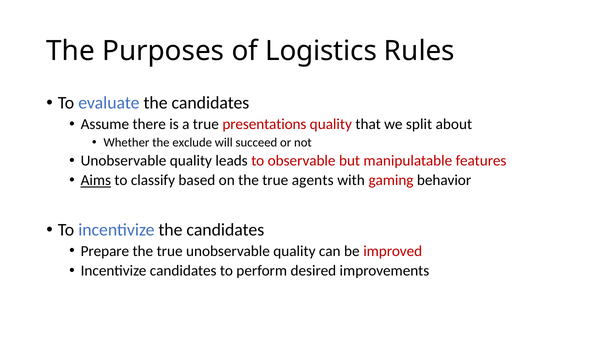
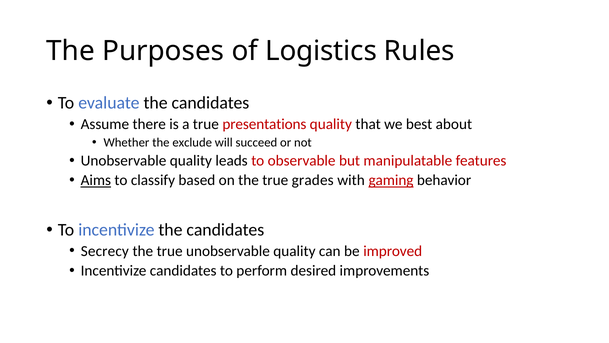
split: split -> best
agents: agents -> grades
gaming underline: none -> present
Prepare: Prepare -> Secrecy
